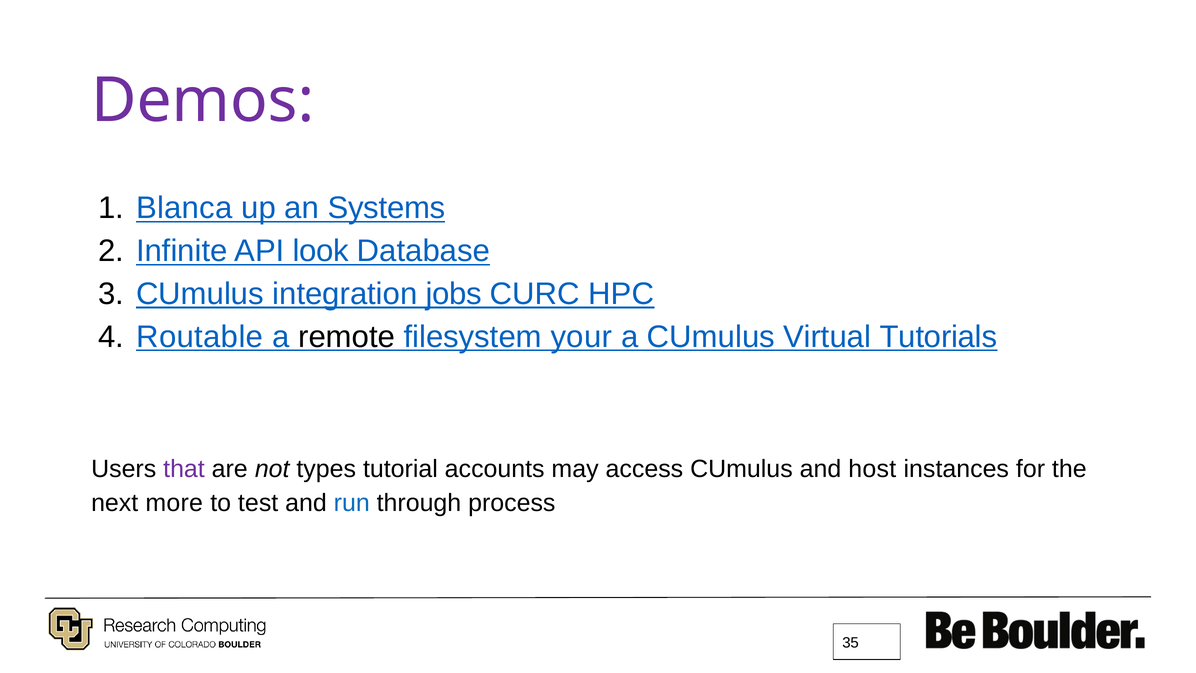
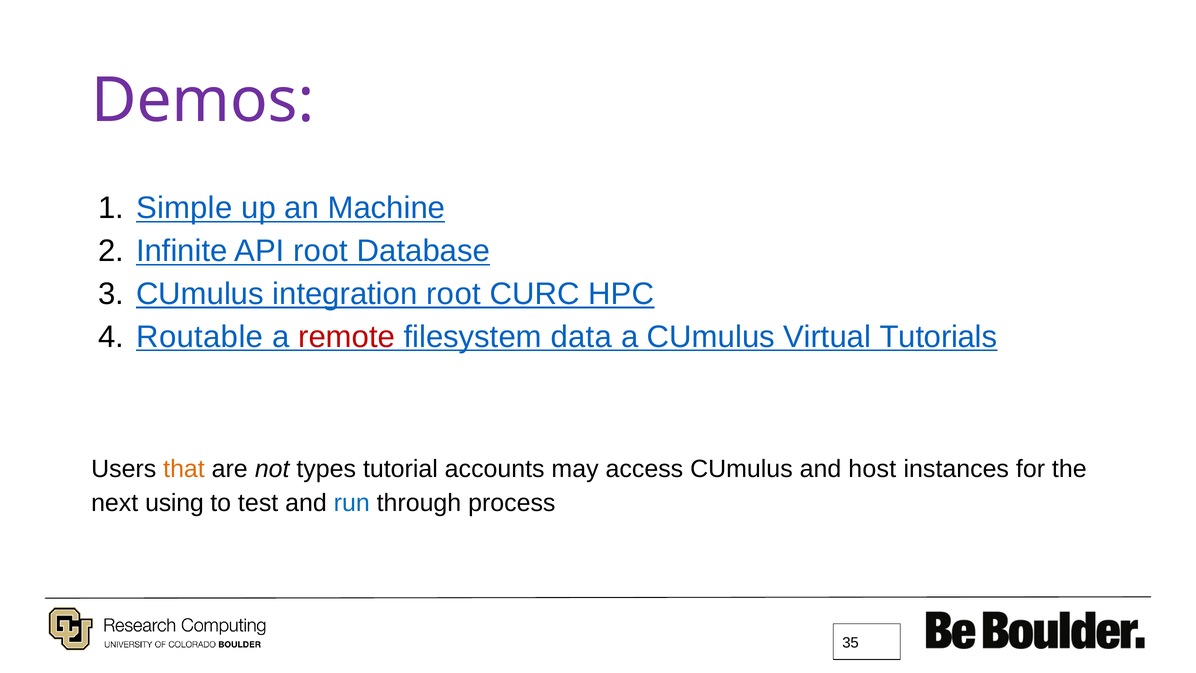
Blanca: Blanca -> Simple
Systems: Systems -> Machine
API look: look -> root
integration jobs: jobs -> root
remote colour: black -> red
your: your -> data
that colour: purple -> orange
more: more -> using
